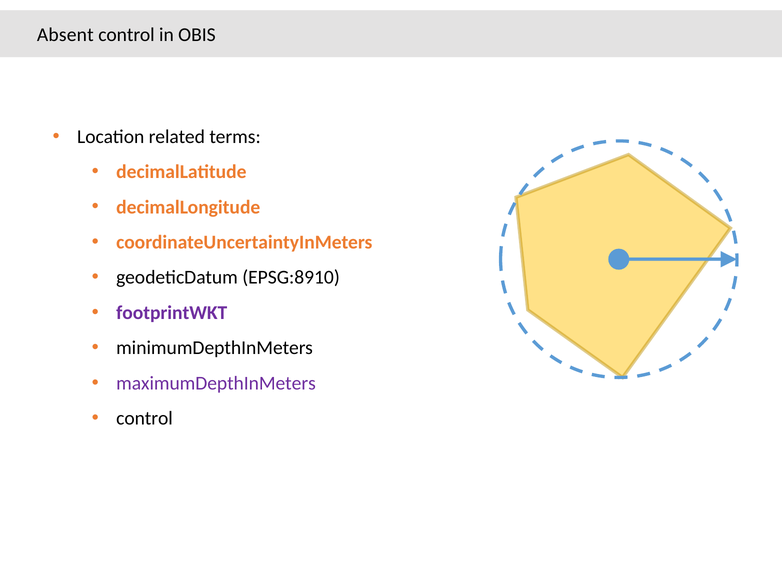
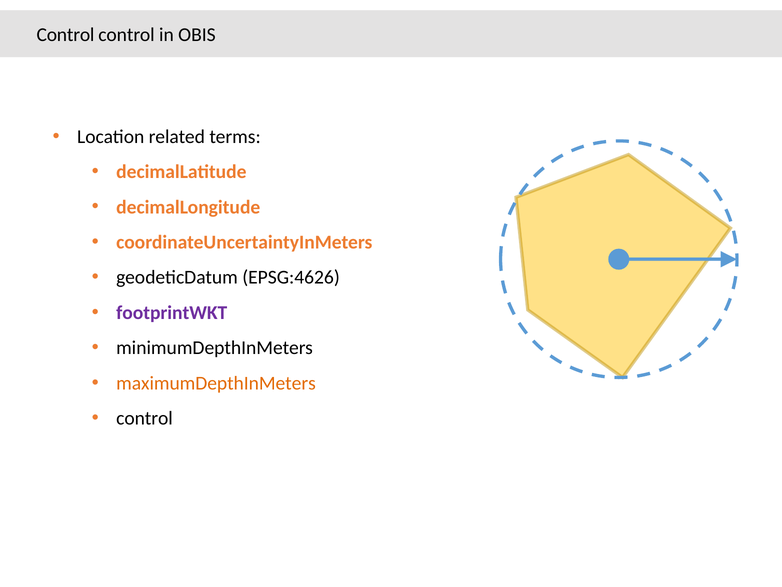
Absent at (65, 35): Absent -> Control
EPSG:8910: EPSG:8910 -> EPSG:4626
maximumDepthInMeters colour: purple -> orange
